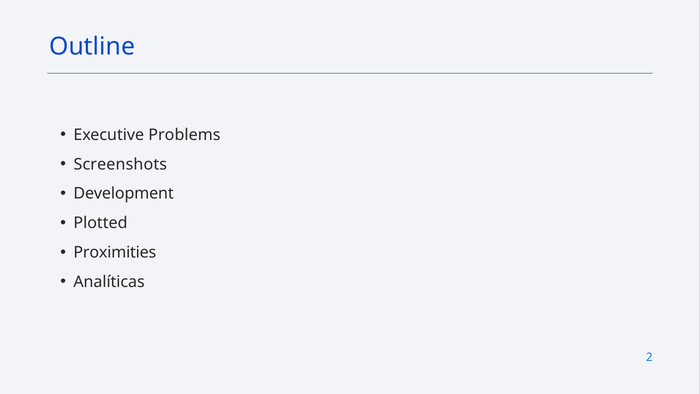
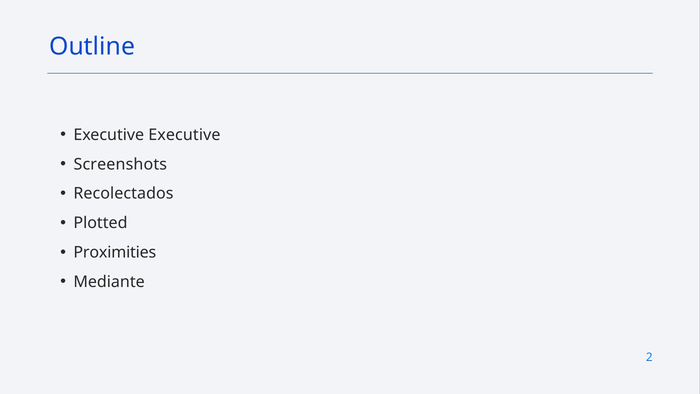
Executive Problems: Problems -> Executive
Development: Development -> Recolectados
Analíticas: Analíticas -> Mediante
